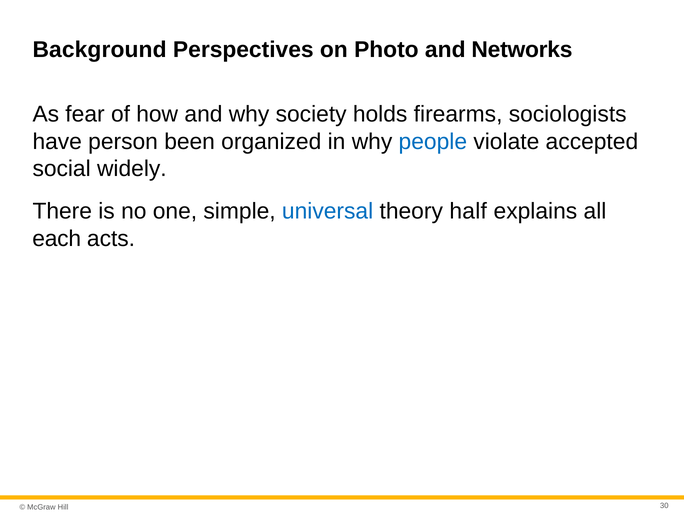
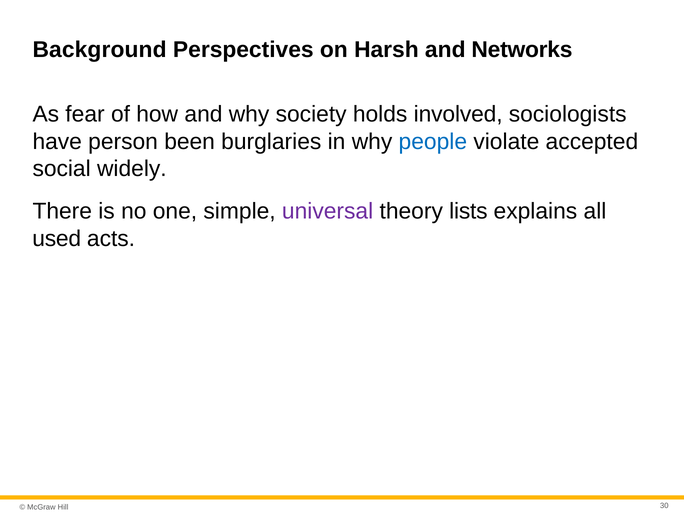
Photo: Photo -> Harsh
firearms: firearms -> involved
organized: organized -> burglaries
universal colour: blue -> purple
half: half -> lists
each: each -> used
